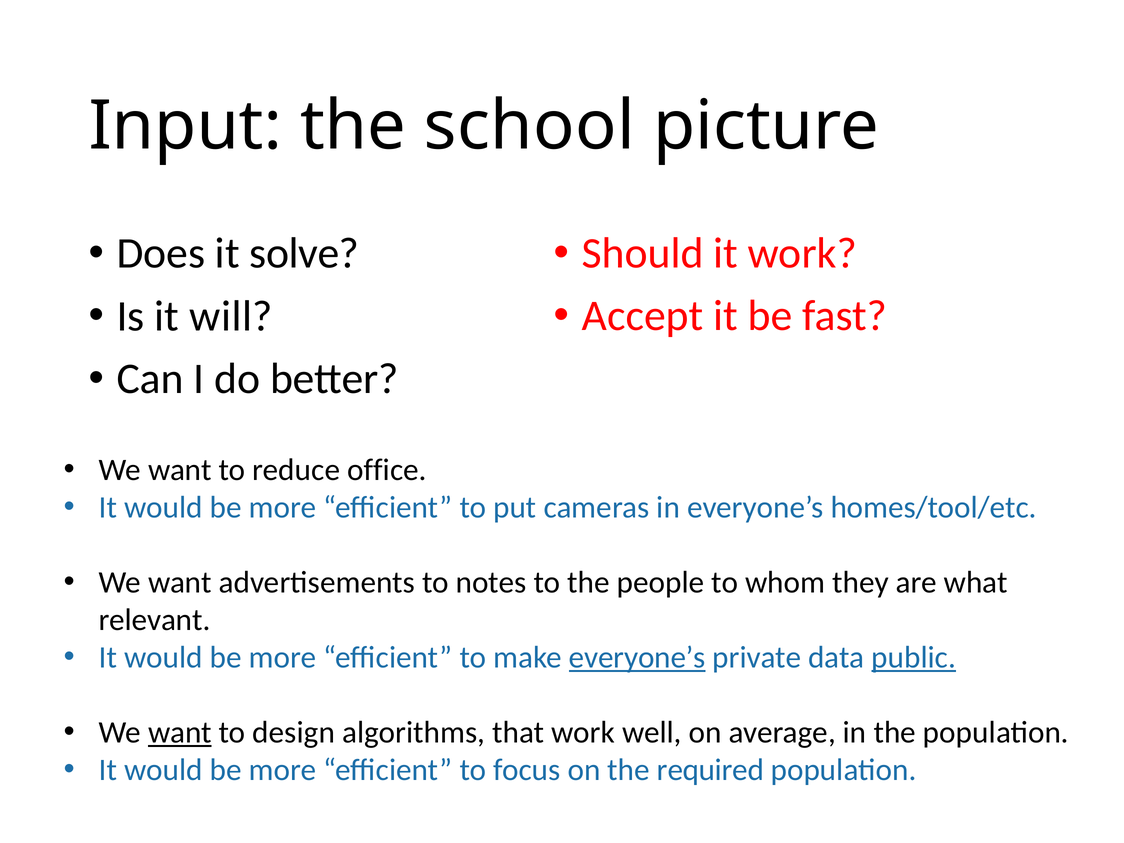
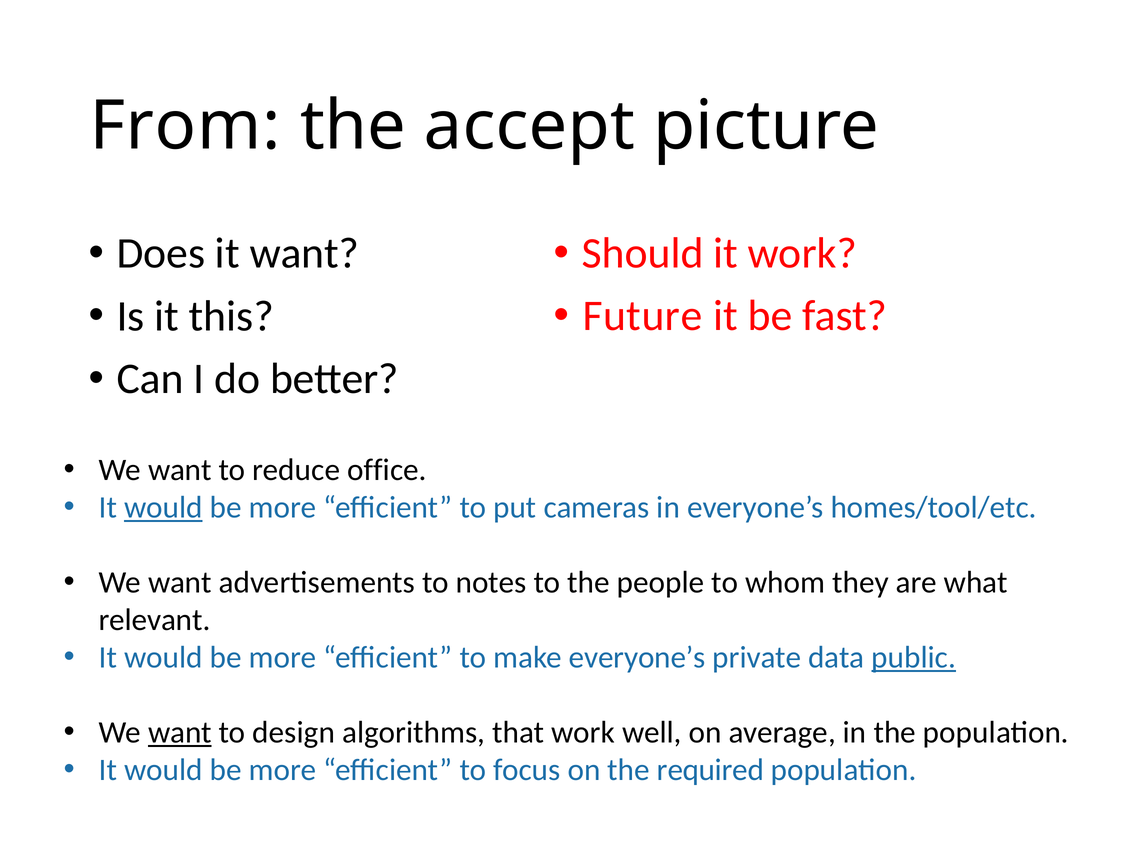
Input: Input -> From
school: school -> accept
it solve: solve -> want
Accept: Accept -> Future
will: will -> this
would at (163, 508) underline: none -> present
everyone’s at (637, 658) underline: present -> none
